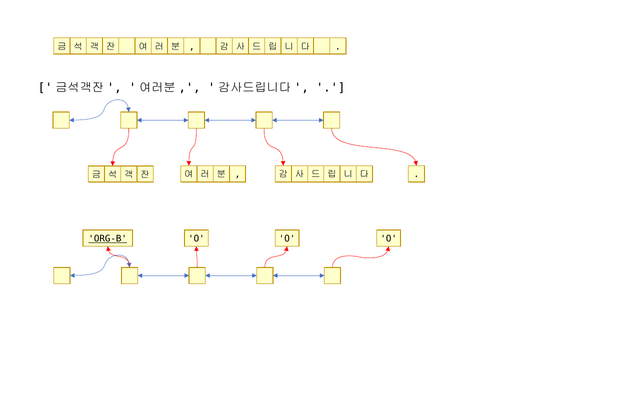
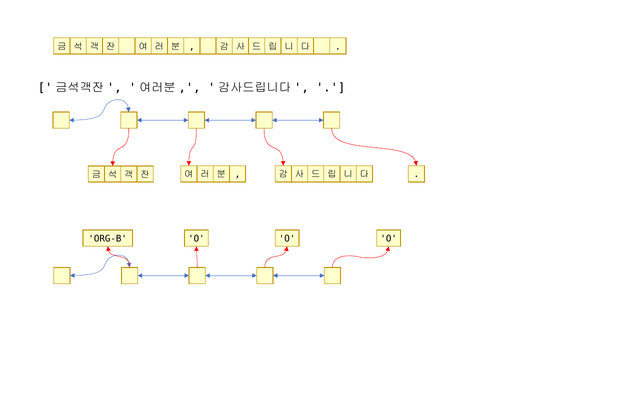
ORG-B underline: present -> none
